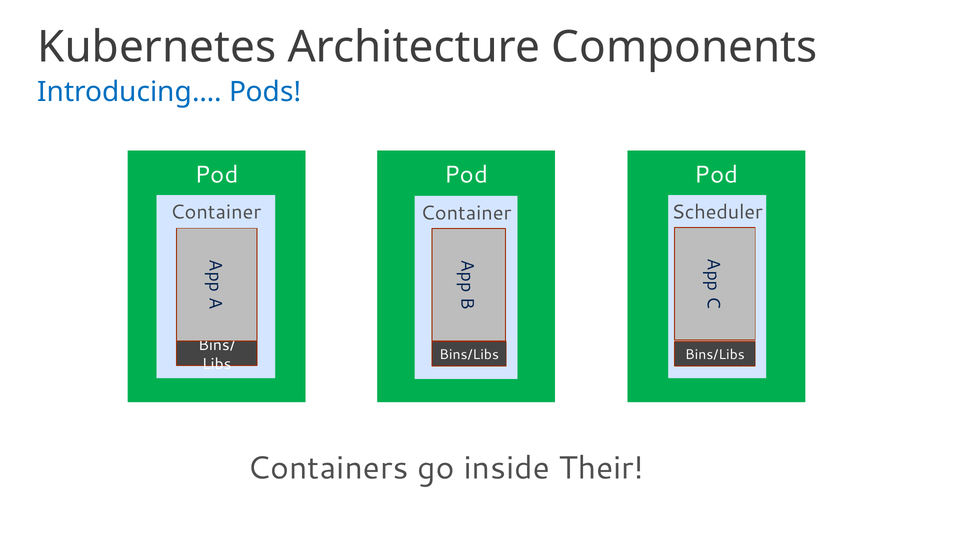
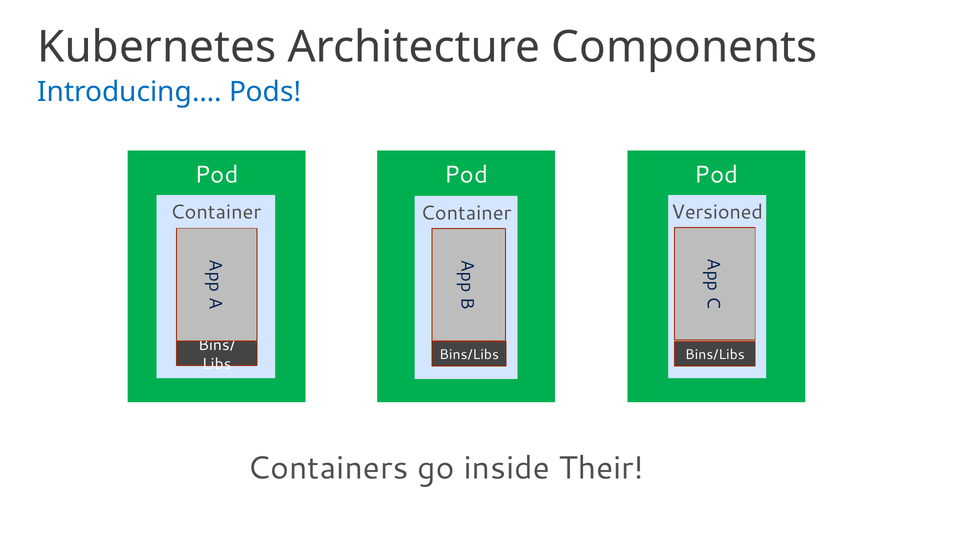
Scheduler: Scheduler -> Versioned
